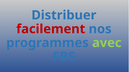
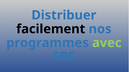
facilement colour: red -> black
